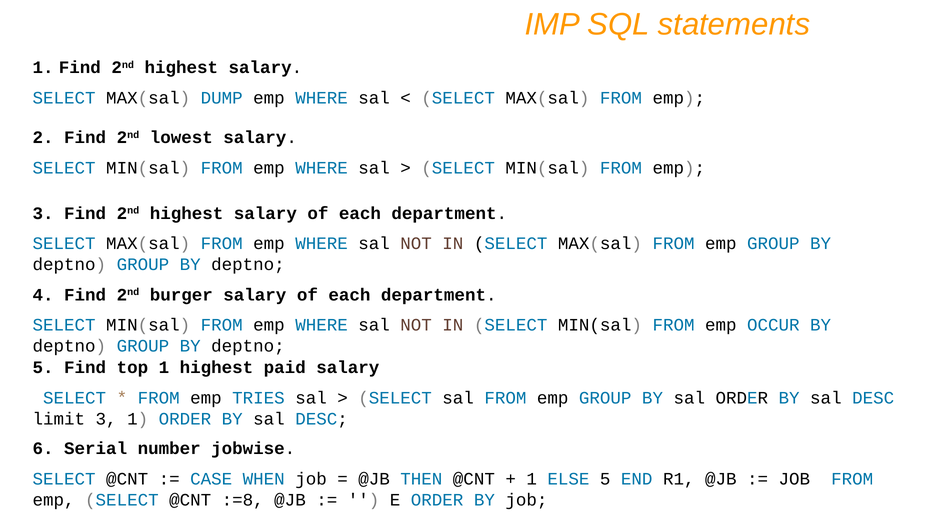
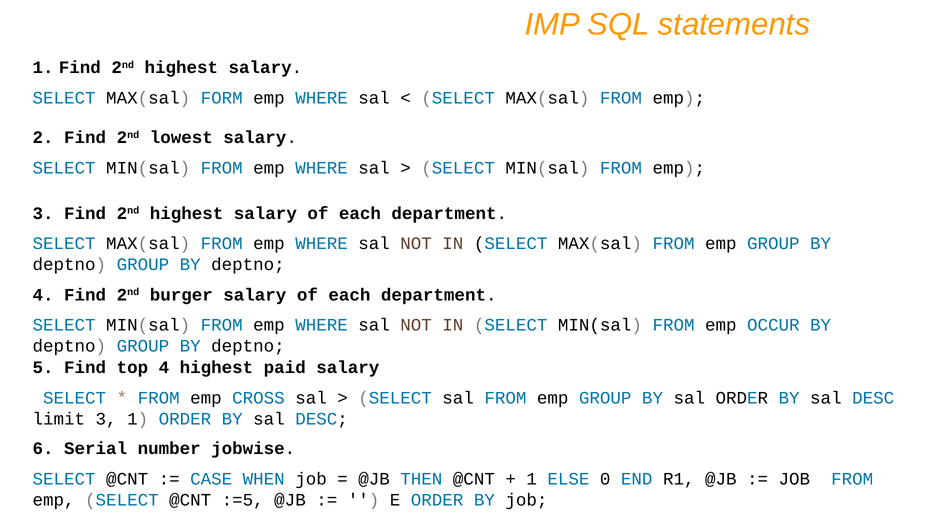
DUMP: DUMP -> FORM
top 1: 1 -> 4
TRIES: TRIES -> CROSS
ELSE 5: 5 -> 0
:=8: :=8 -> :=5
